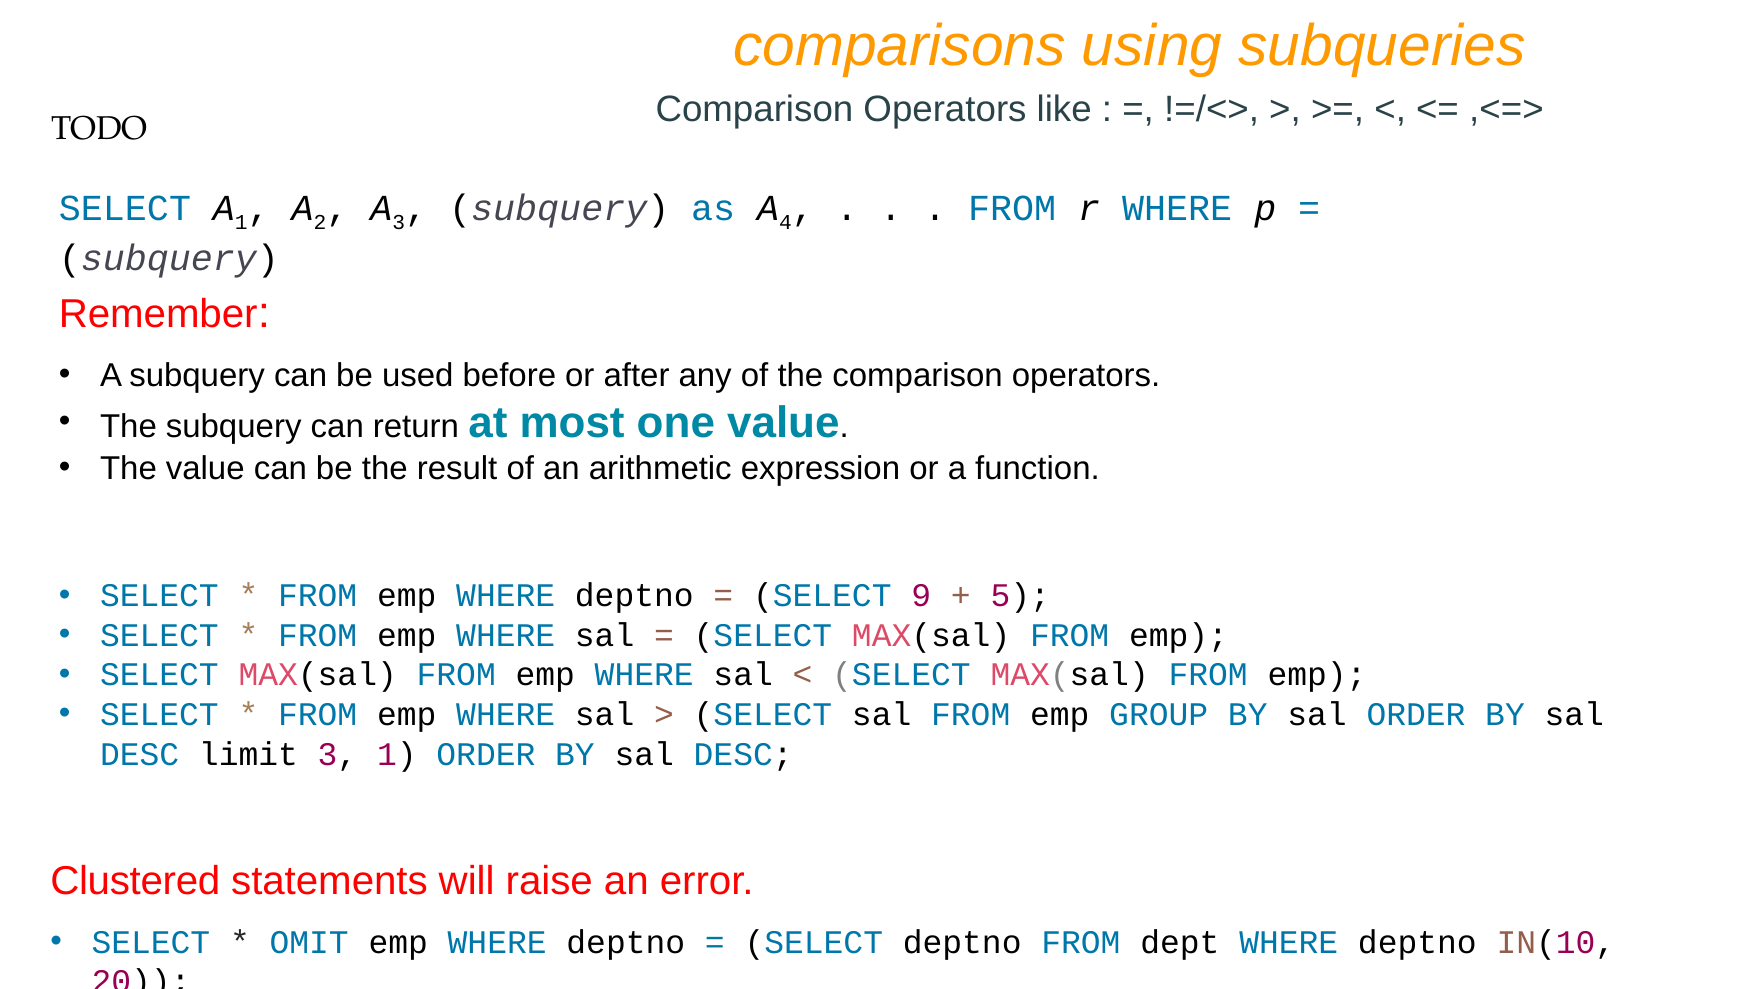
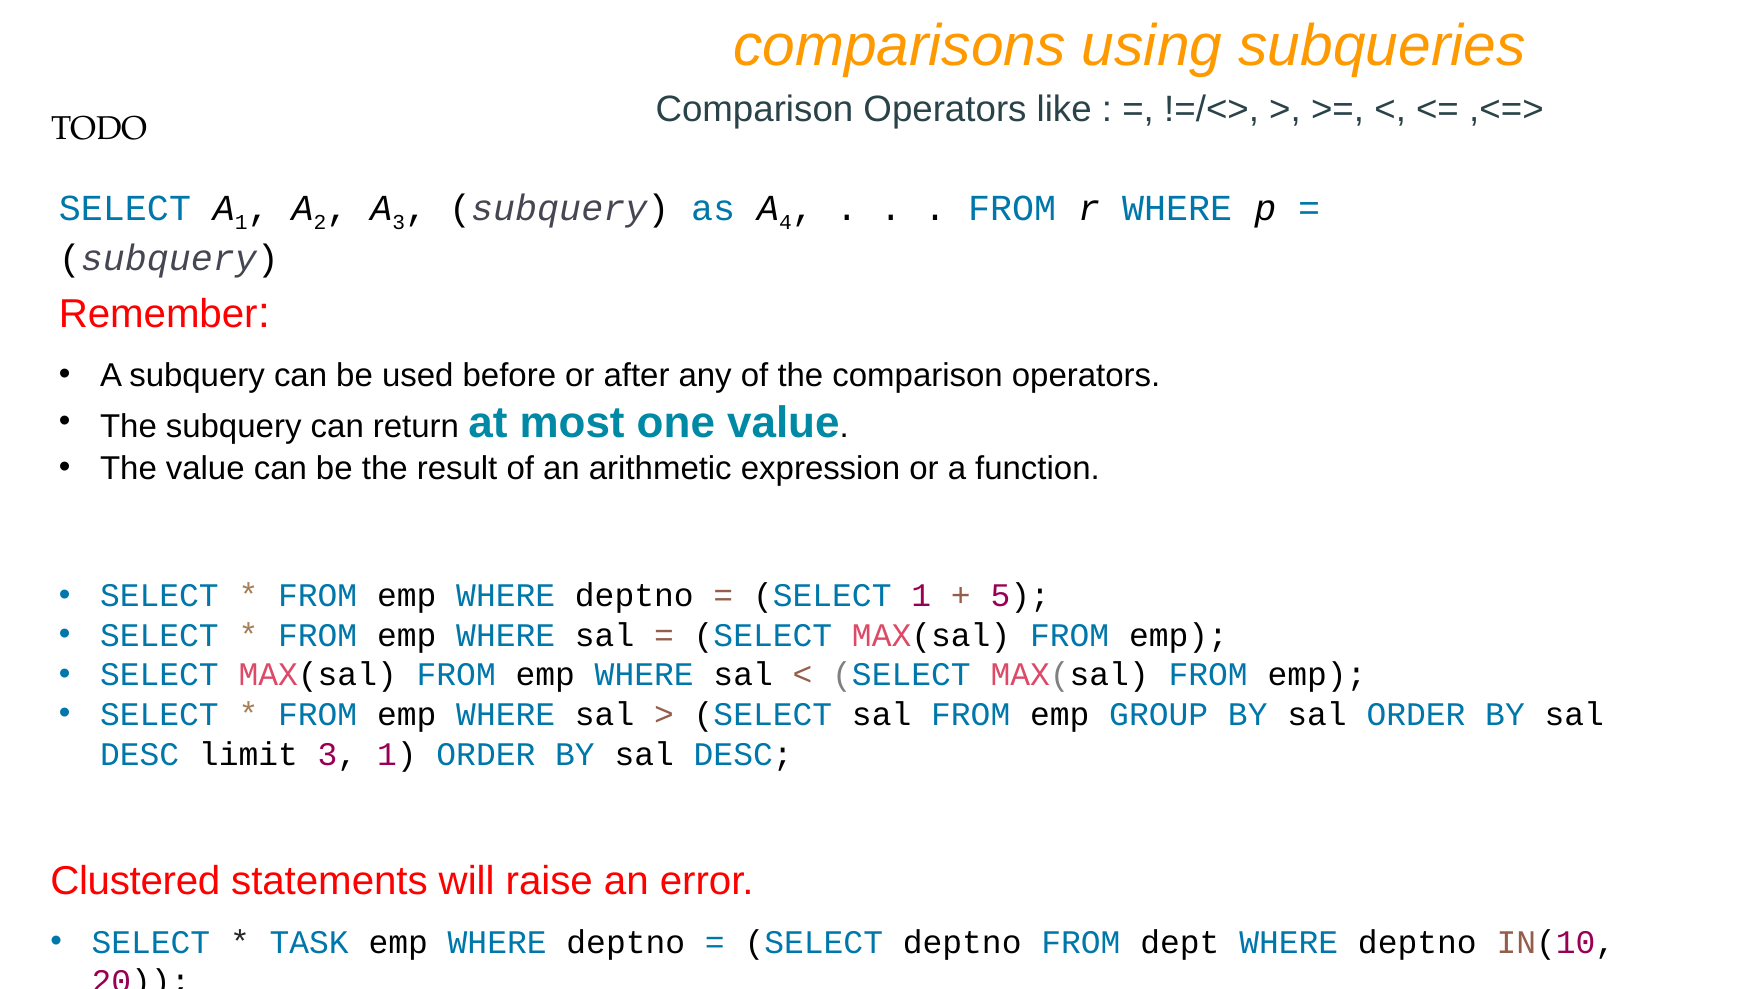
SELECT 9: 9 -> 1
OMIT: OMIT -> TASK
